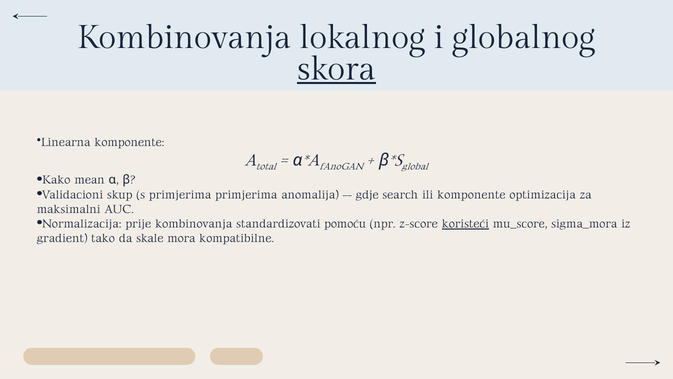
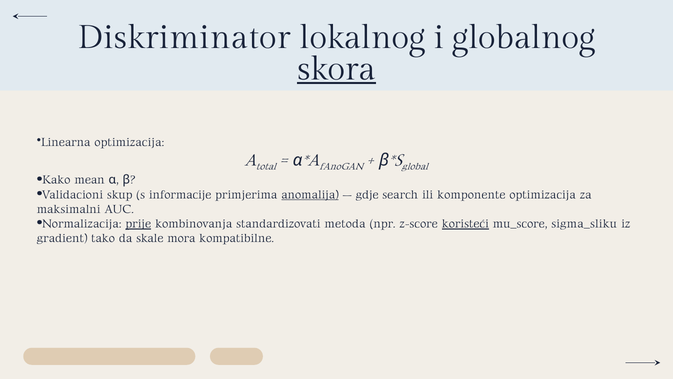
Kombinovanja at (184, 37): Kombinovanja -> Diskriminator
Linearna komponente: komponente -> optimizacija
s primjerima: primjerima -> informacije
anomalija underline: none -> present
prije underline: none -> present
pomoću: pomoću -> metoda
sigma_mora: sigma_mora -> sigma_sliku
